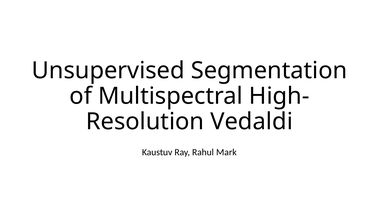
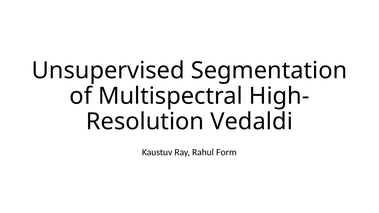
Mark: Mark -> Form
